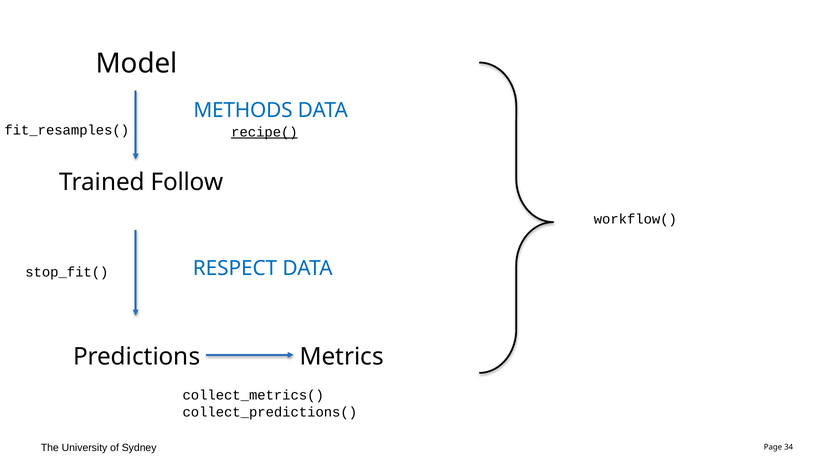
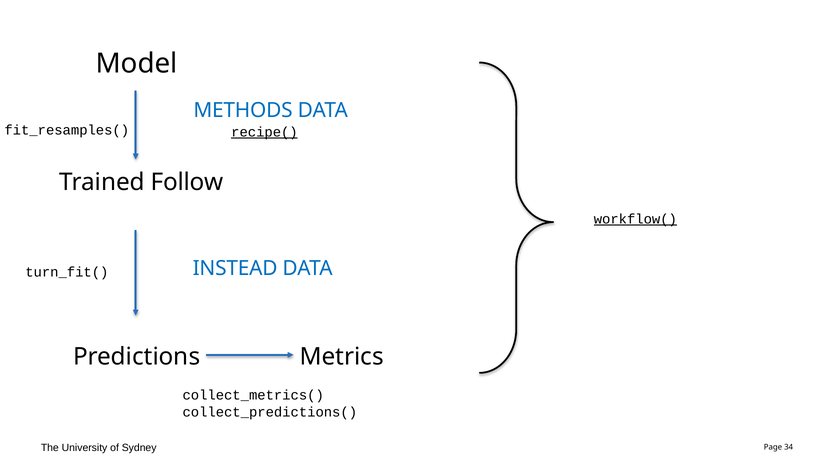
workflow( underline: none -> present
RESPECT: RESPECT -> INSTEAD
stop_fit(: stop_fit( -> turn_fit(
